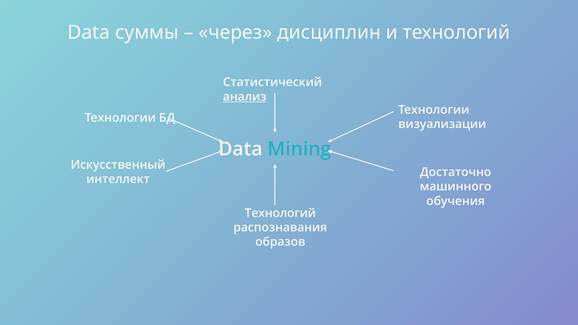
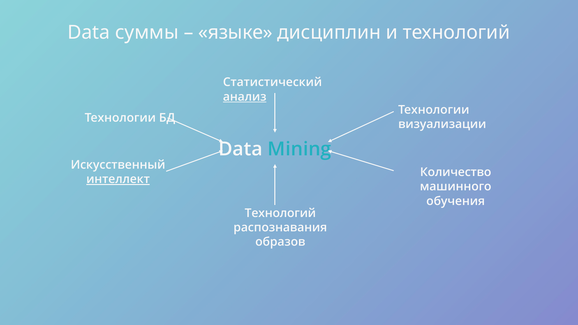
через: через -> языке
Достаточно: Достаточно -> Количество
интеллект underline: none -> present
